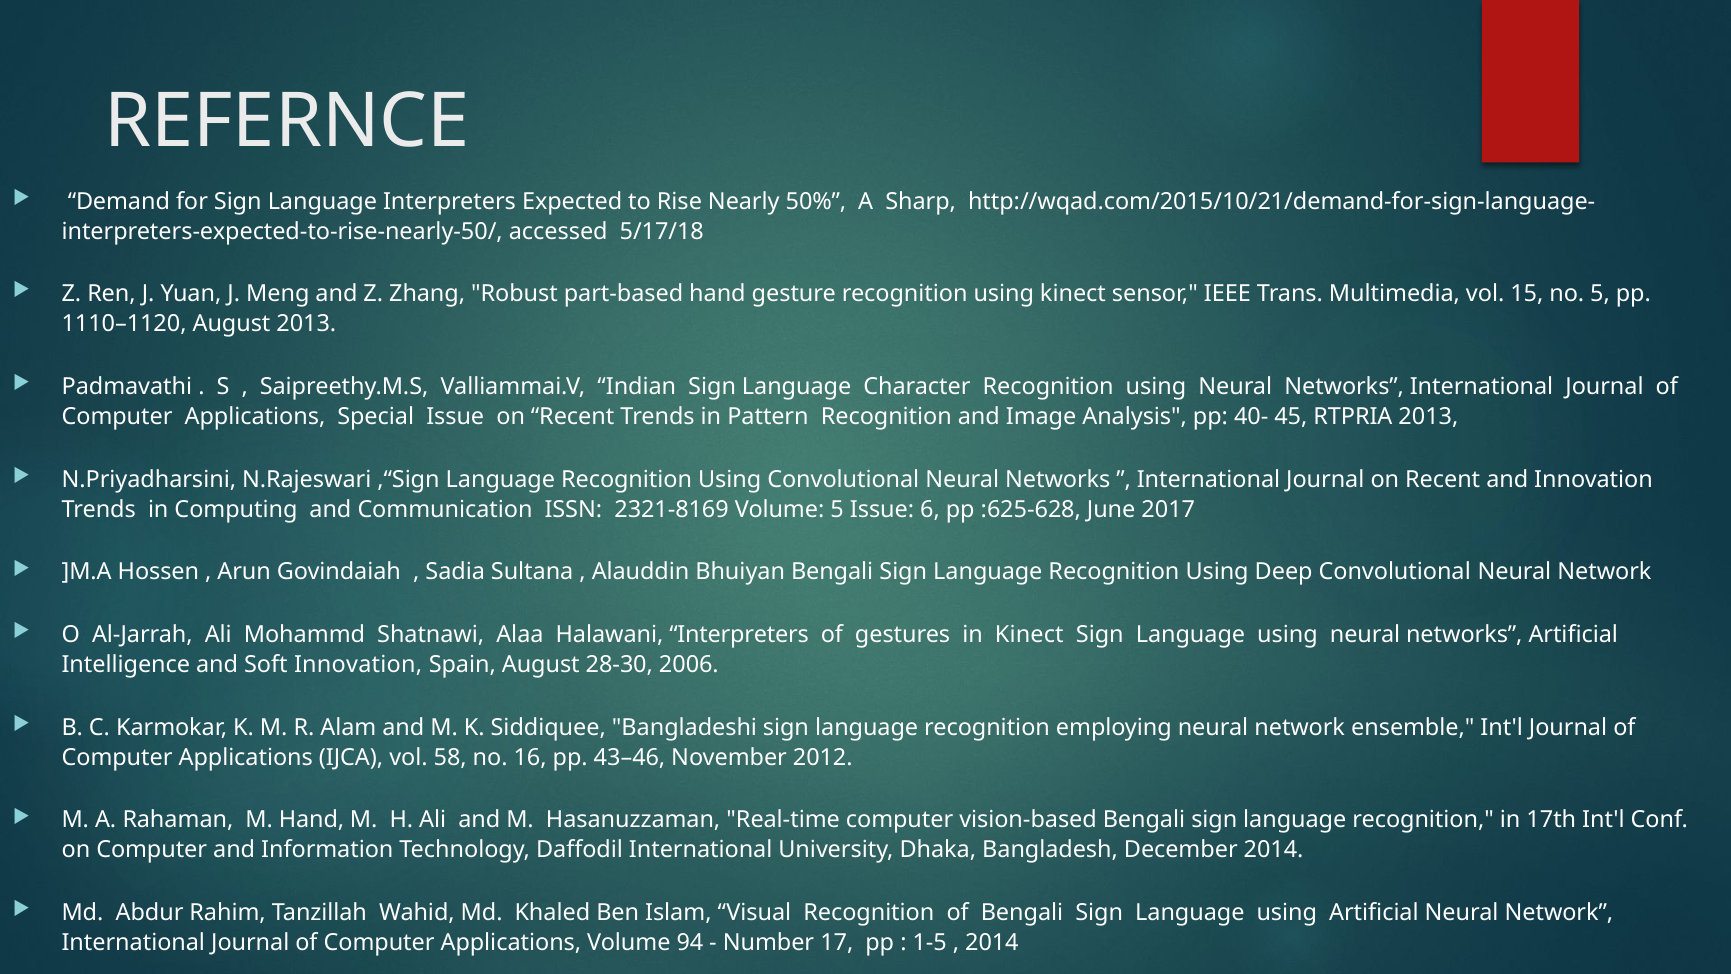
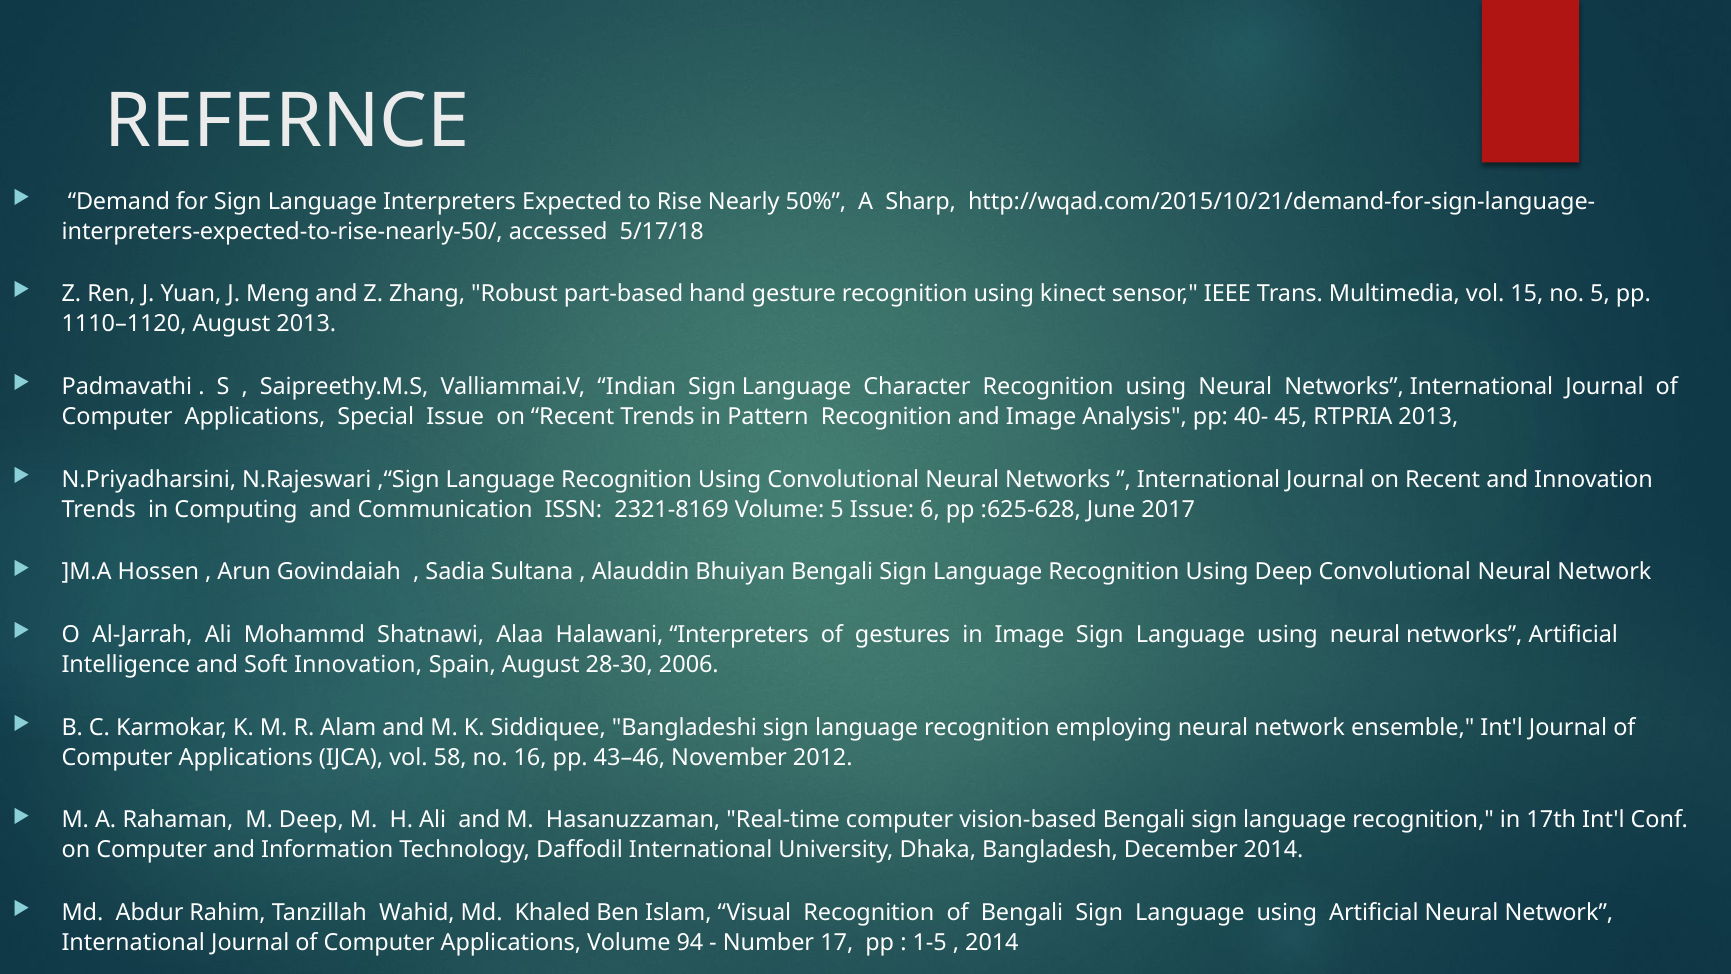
in Kinect: Kinect -> Image
M Hand: Hand -> Deep
